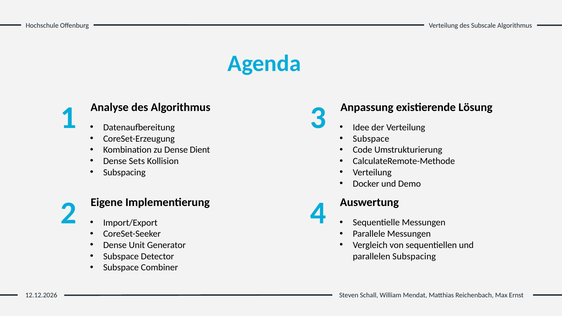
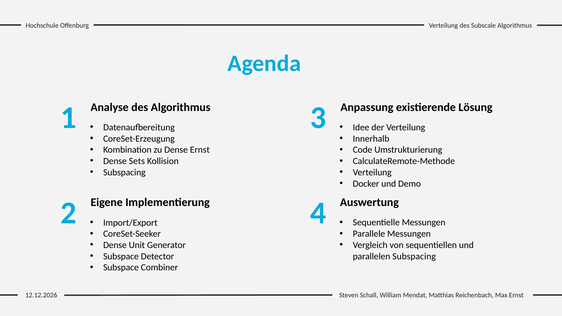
Subspace at (371, 139): Subspace -> Innerhalb
Dense Dient: Dient -> Ernst
